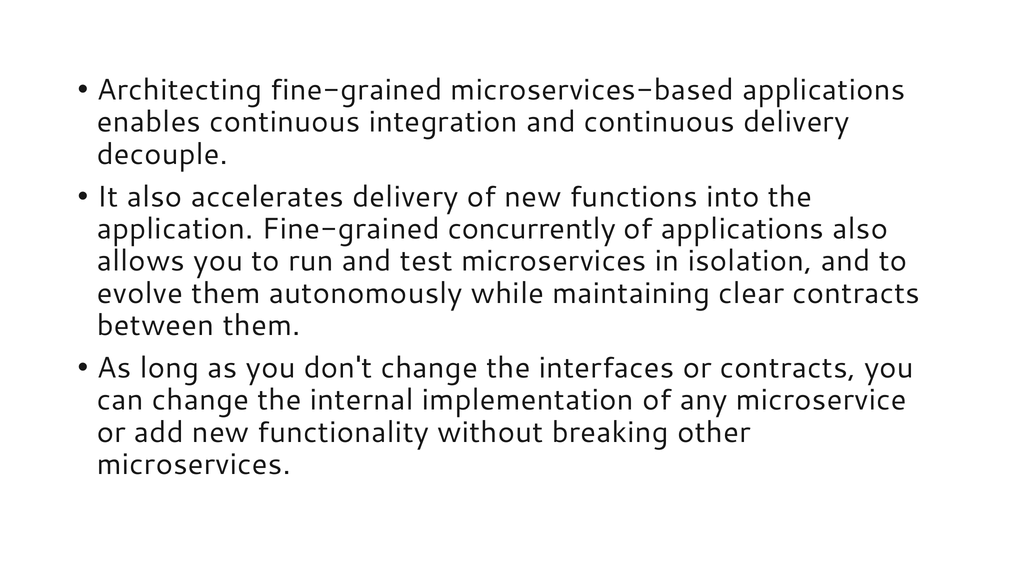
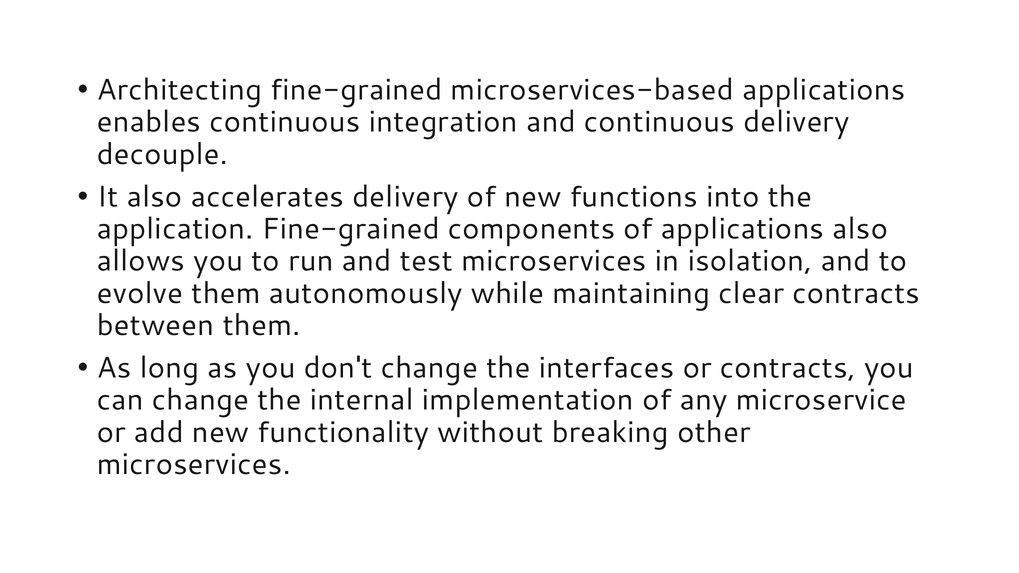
concurrently: concurrently -> components
